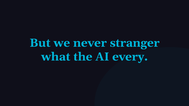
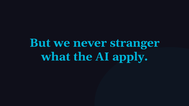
every: every -> apply
